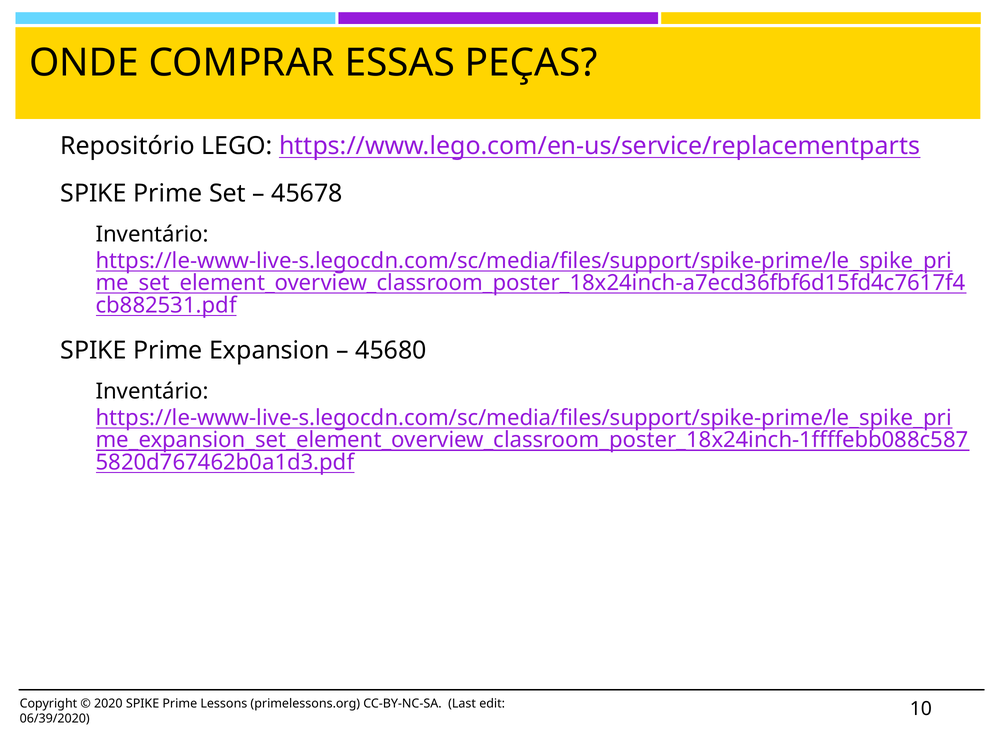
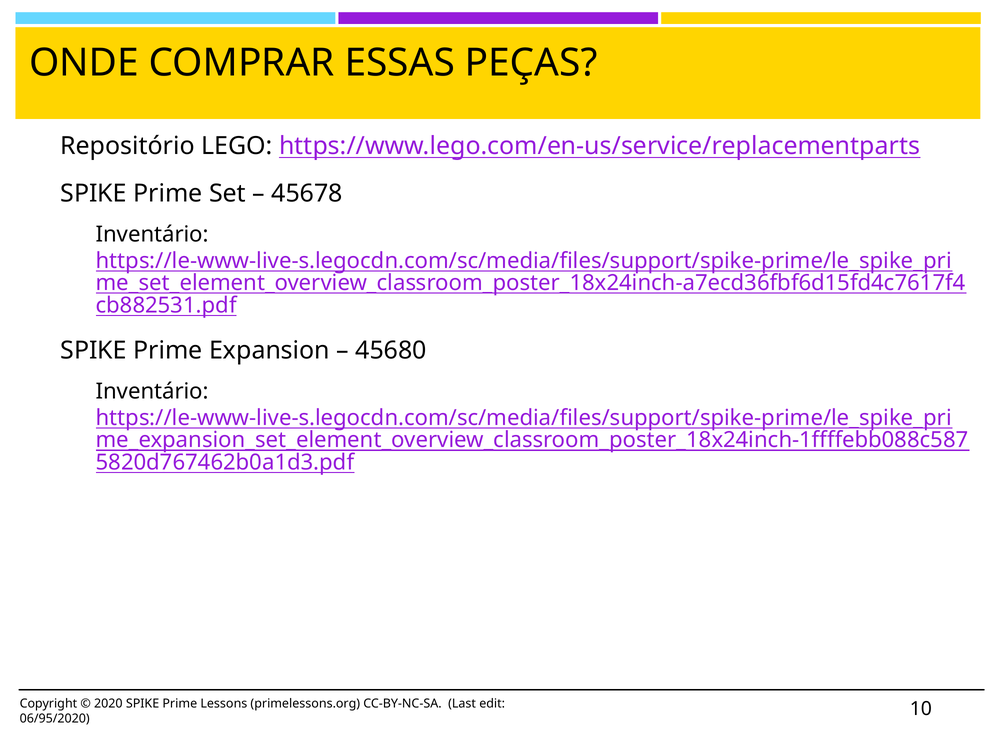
06/39/2020: 06/39/2020 -> 06/95/2020
